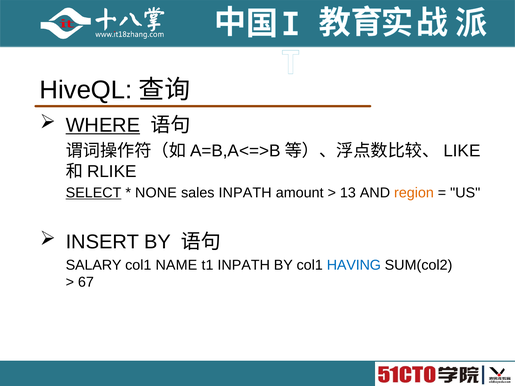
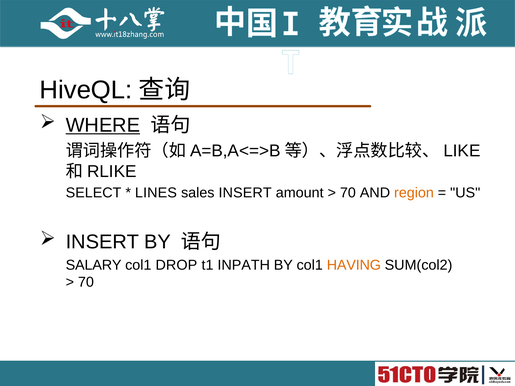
SELECT underline: present -> none
NONE: NONE -> LINES
sales INPATH: INPATH -> INSERT
13 at (348, 193): 13 -> 70
NAME: NAME -> DROP
HAVING colour: blue -> orange
67 at (86, 282): 67 -> 70
